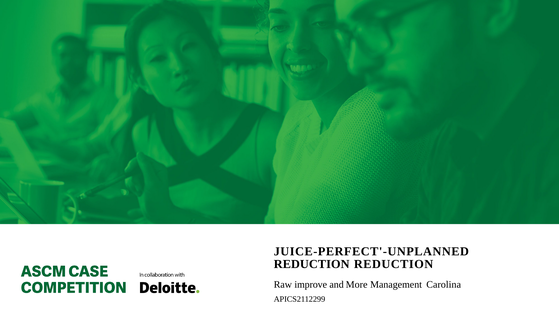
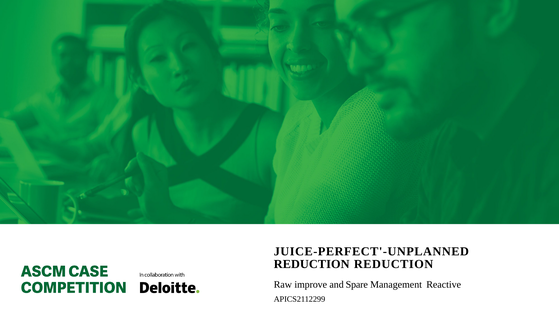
More: More -> Spare
Carolina: Carolina -> Reactive
